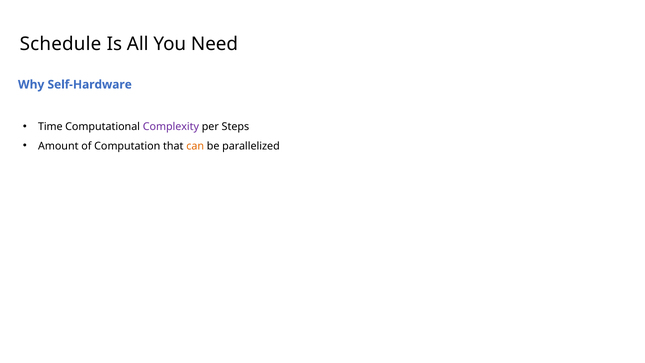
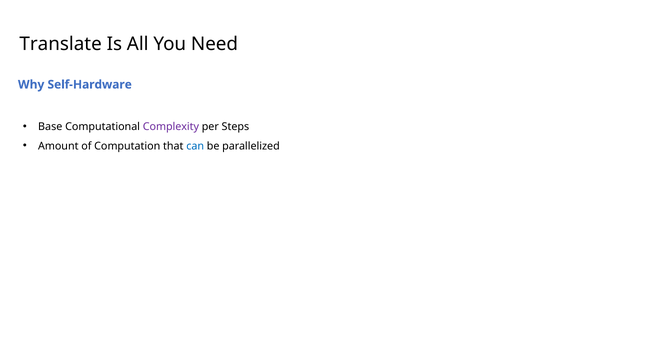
Schedule: Schedule -> Translate
Time: Time -> Base
can colour: orange -> blue
